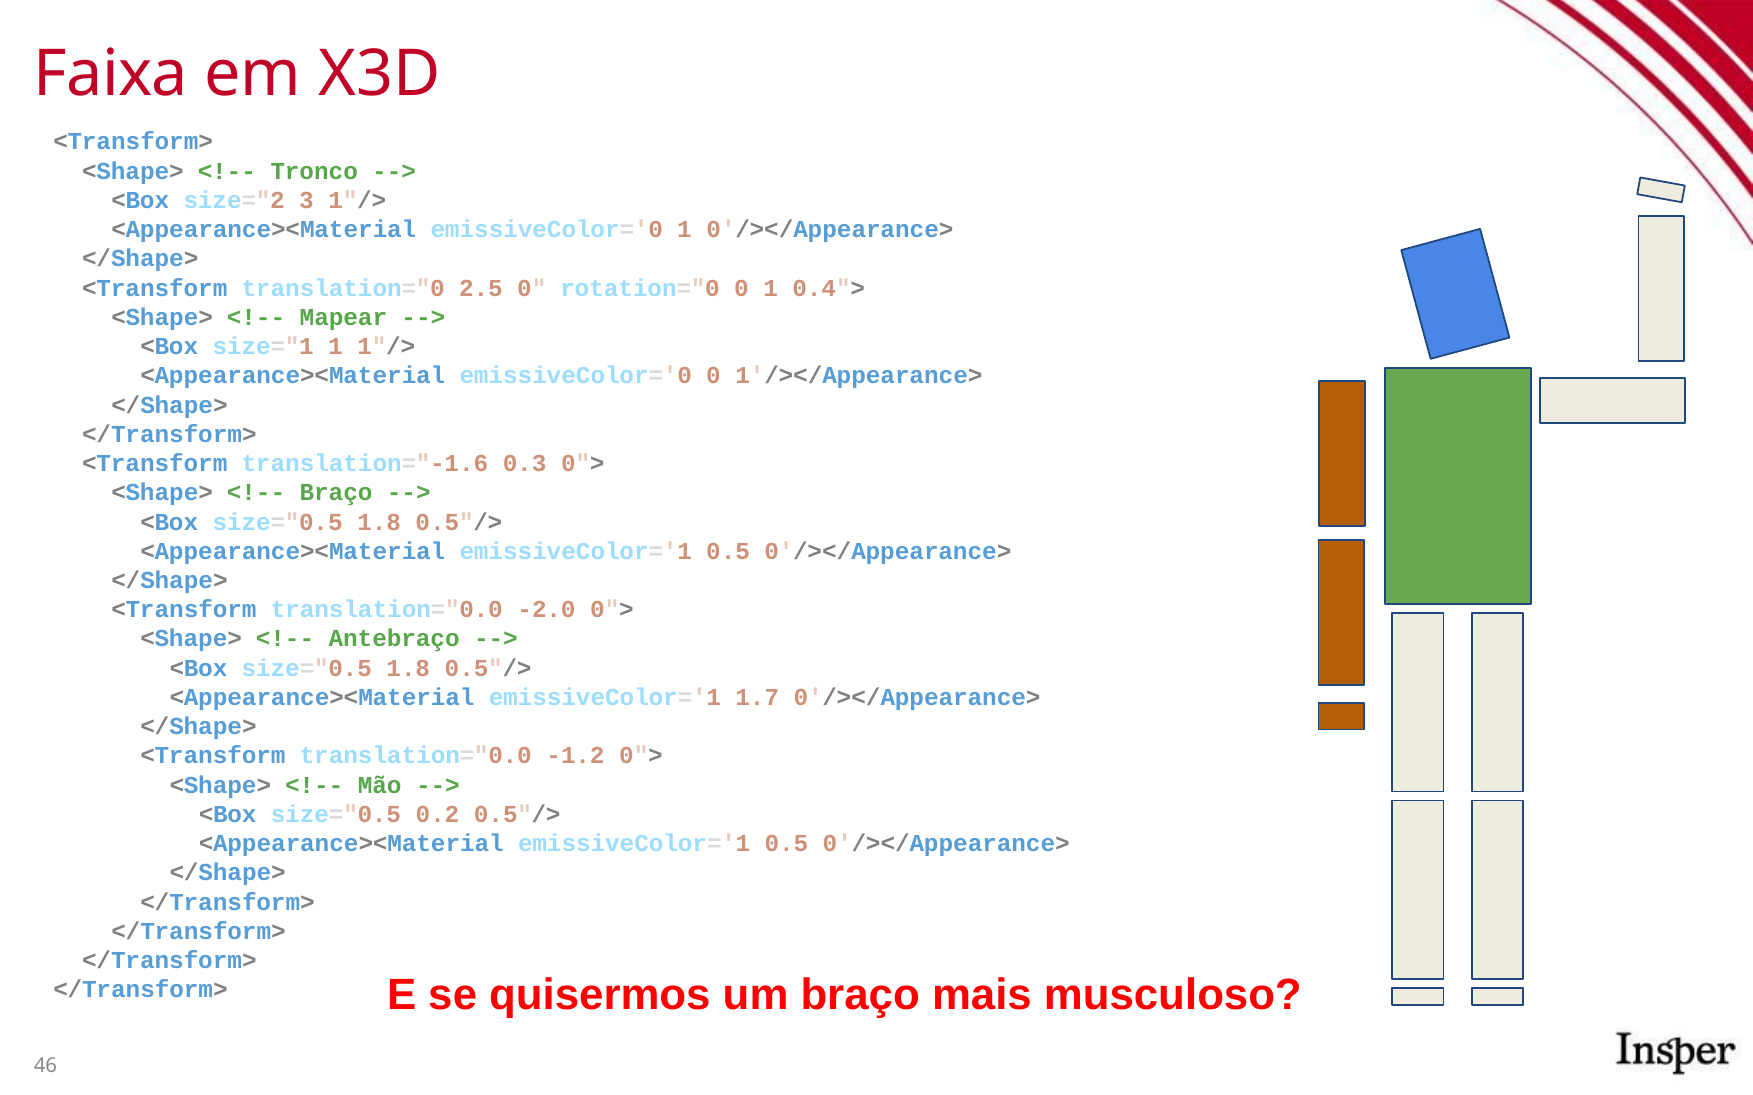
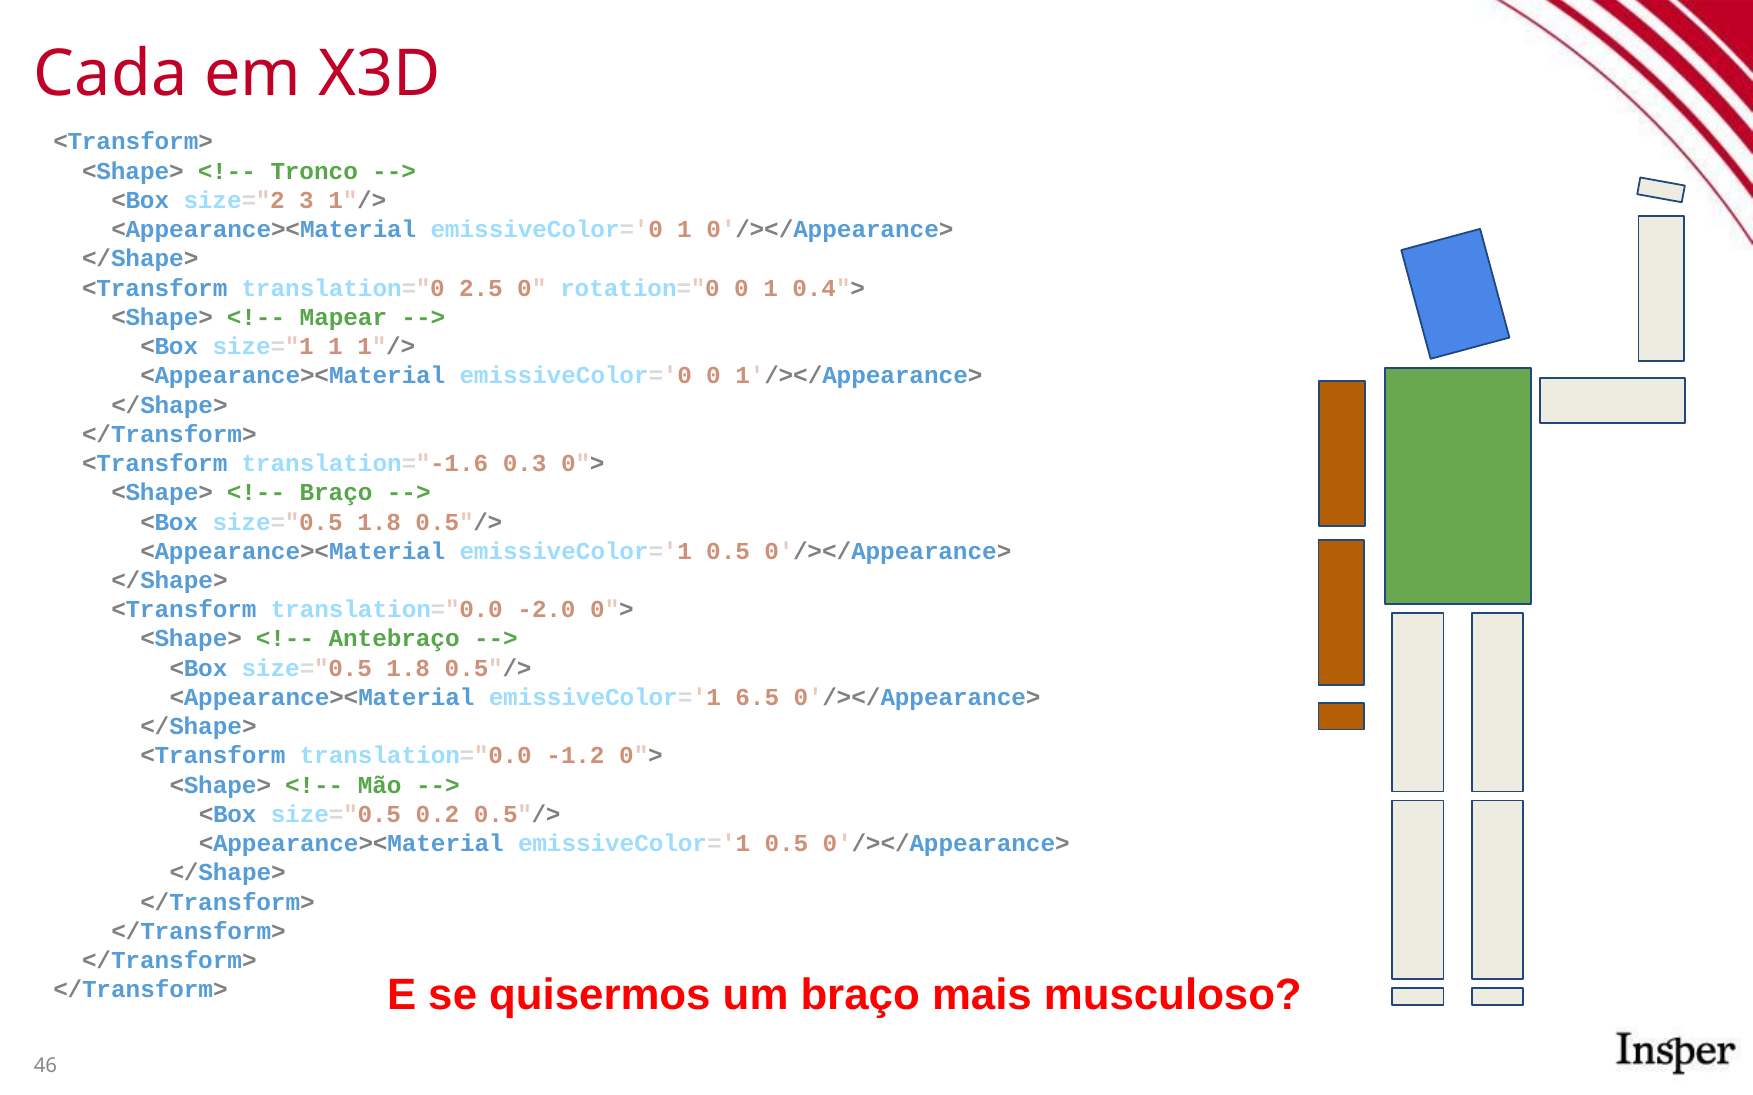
Faixa: Faixa -> Cada
1.7: 1.7 -> 6.5
